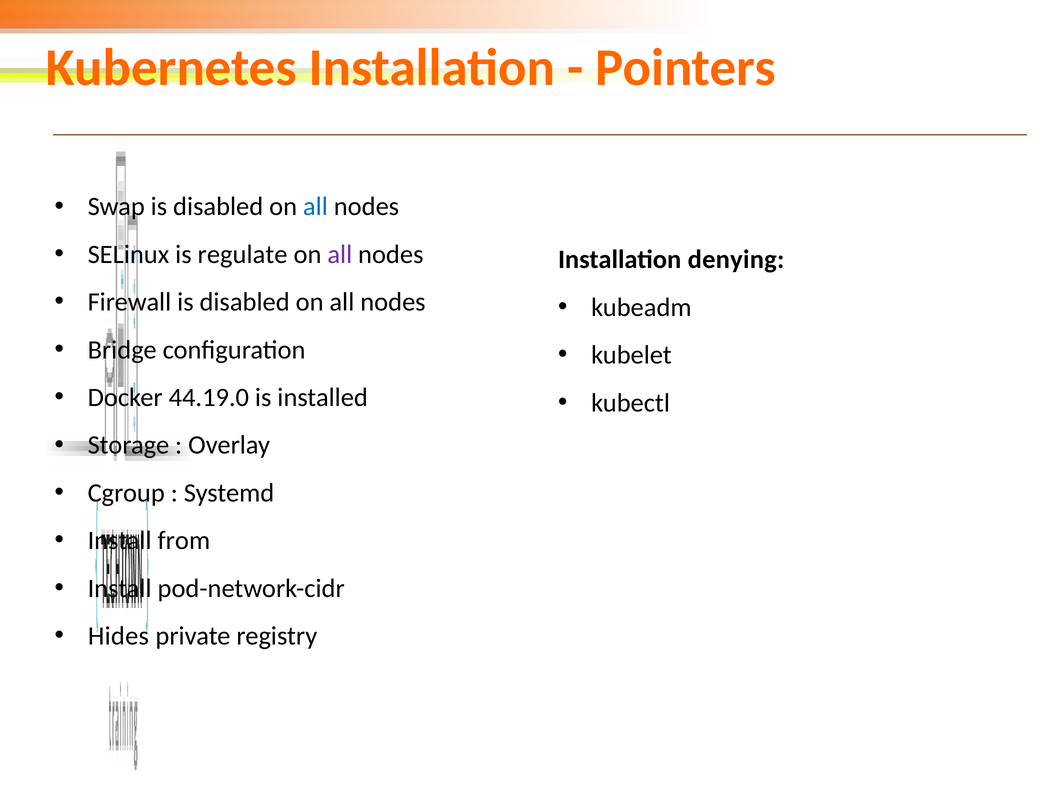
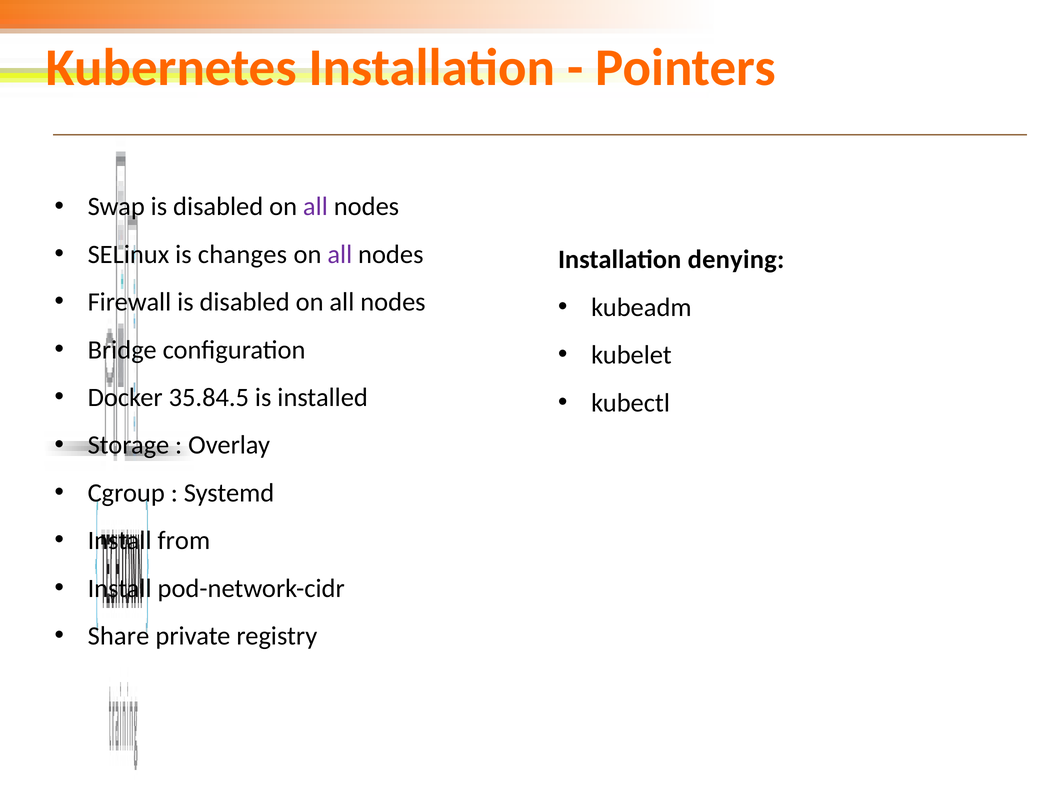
all at (315, 207) colour: blue -> purple
regulate: regulate -> changes
44.19.0: 44.19.0 -> 35.84.5
Hides: Hides -> Share
